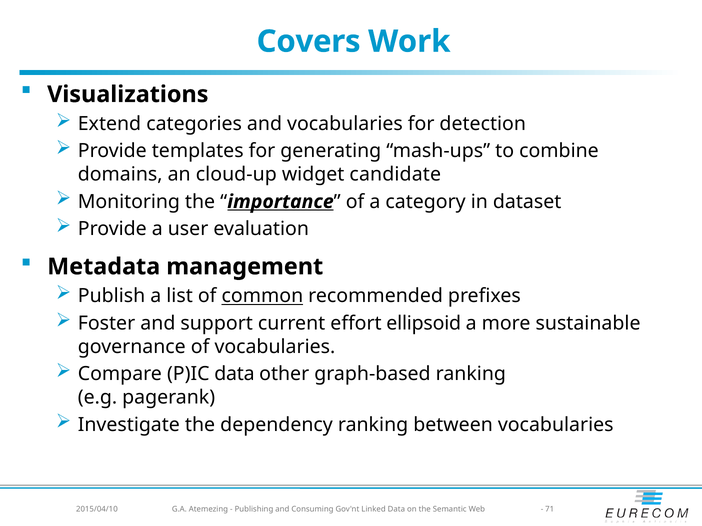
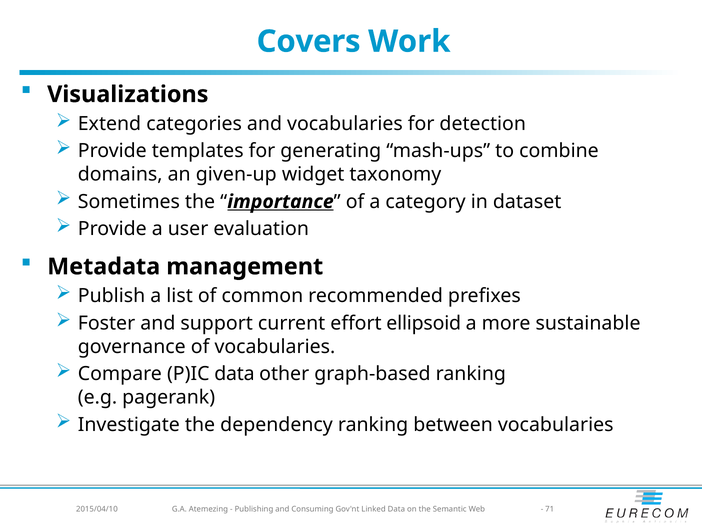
cloud-up: cloud-up -> given-up
candidate: candidate -> taxonomy
Monitoring: Monitoring -> Sometimes
common underline: present -> none
